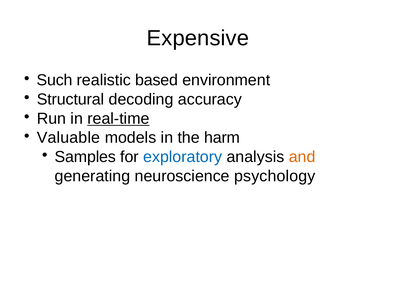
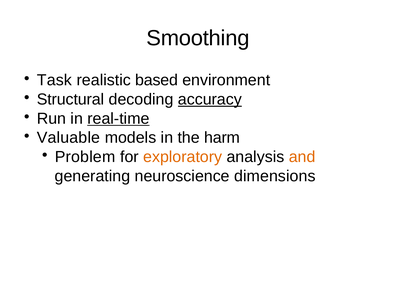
Expensive: Expensive -> Smoothing
Such: Such -> Task
accuracy underline: none -> present
Samples: Samples -> Problem
exploratory colour: blue -> orange
psychology: psychology -> dimensions
